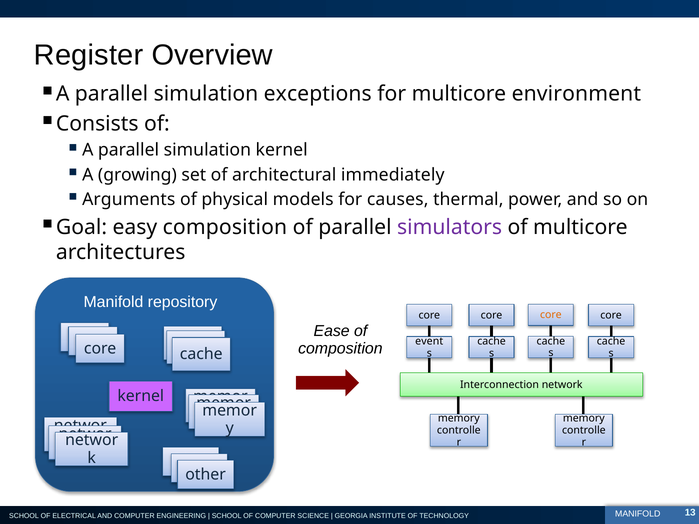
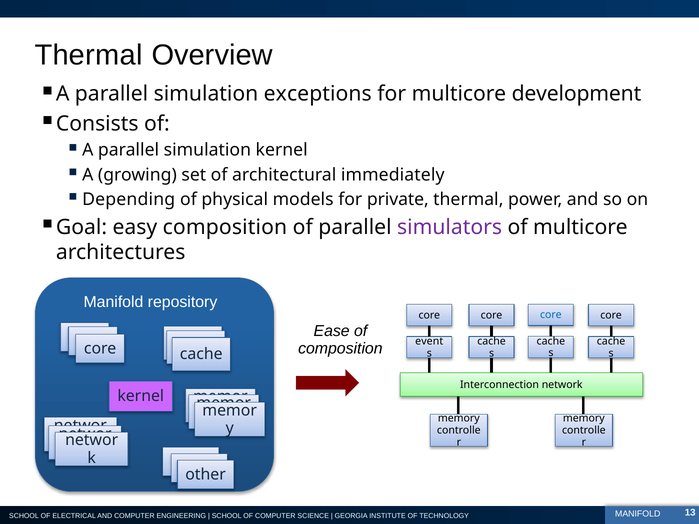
Register at (89, 55): Register -> Thermal
environment: environment -> development
Arguments: Arguments -> Depending
causes: causes -> private
core at (551, 315) colour: orange -> blue
